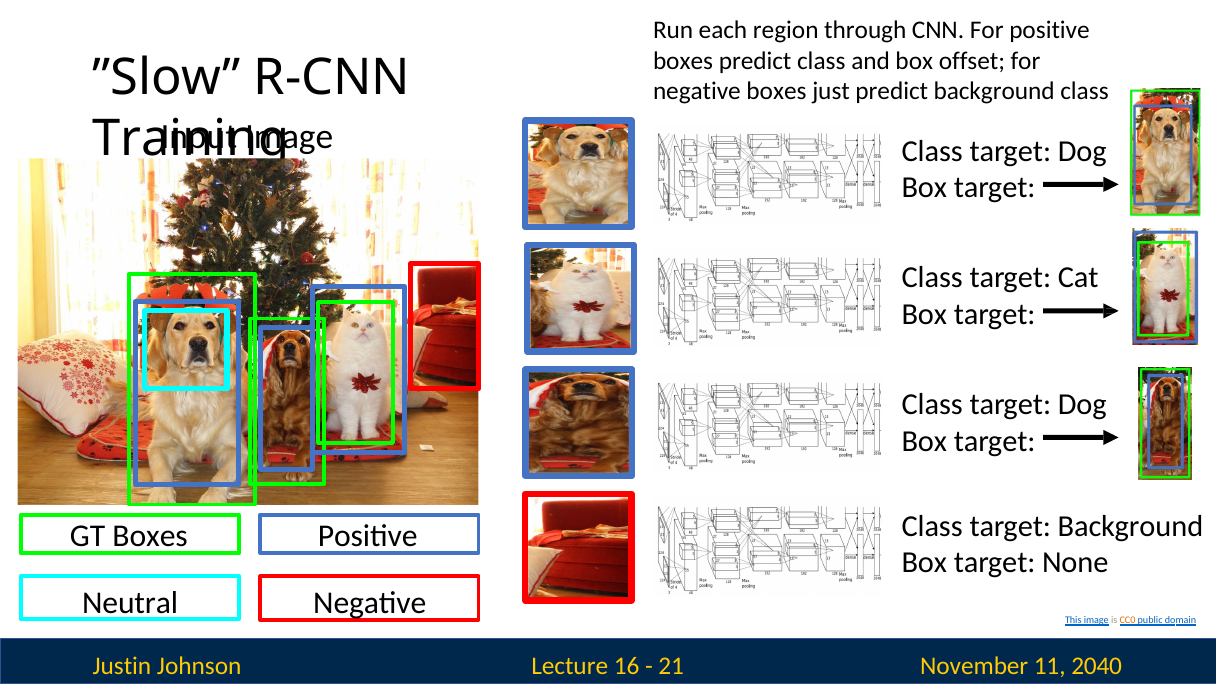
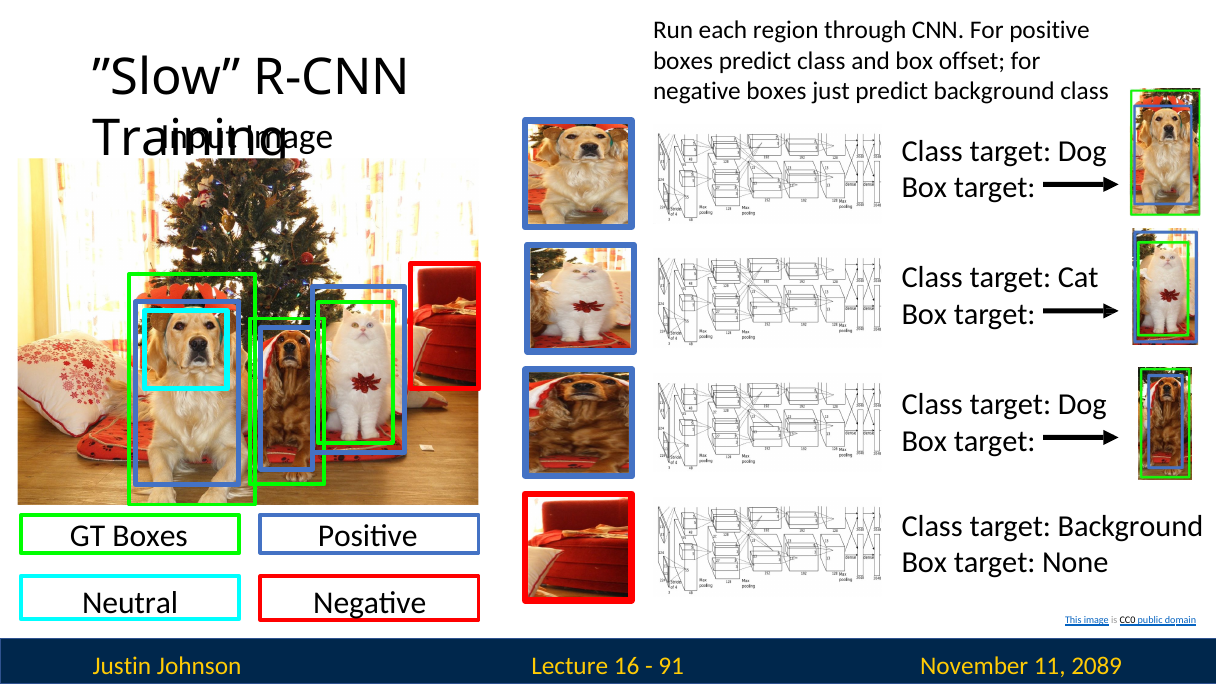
CC0 colour: orange -> black
2040: 2040 -> 2089
21: 21 -> 91
